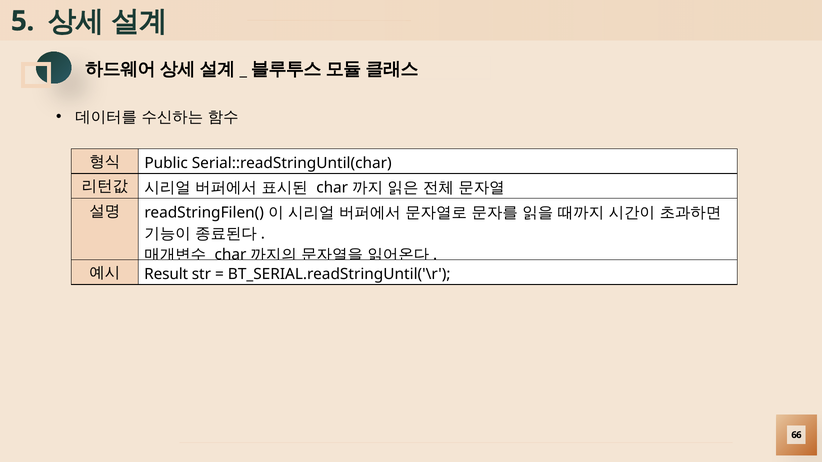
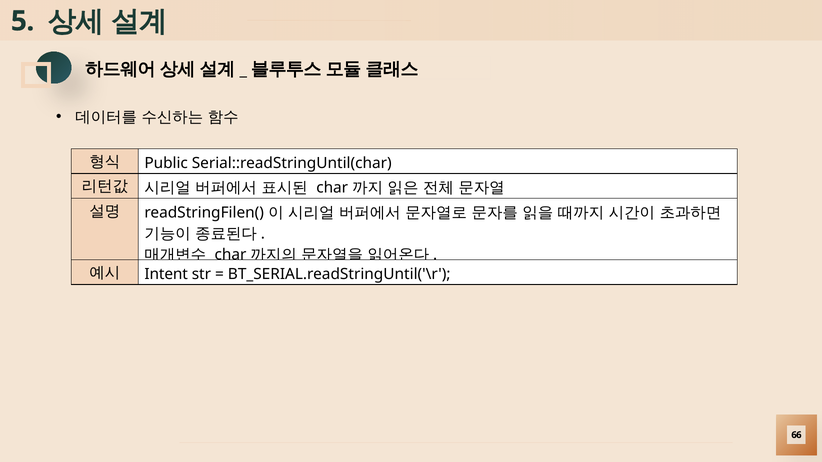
Result: Result -> Intent
